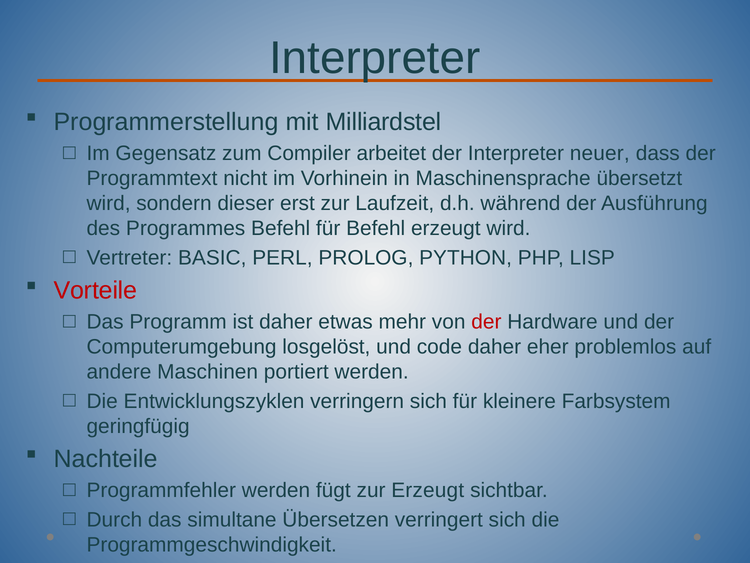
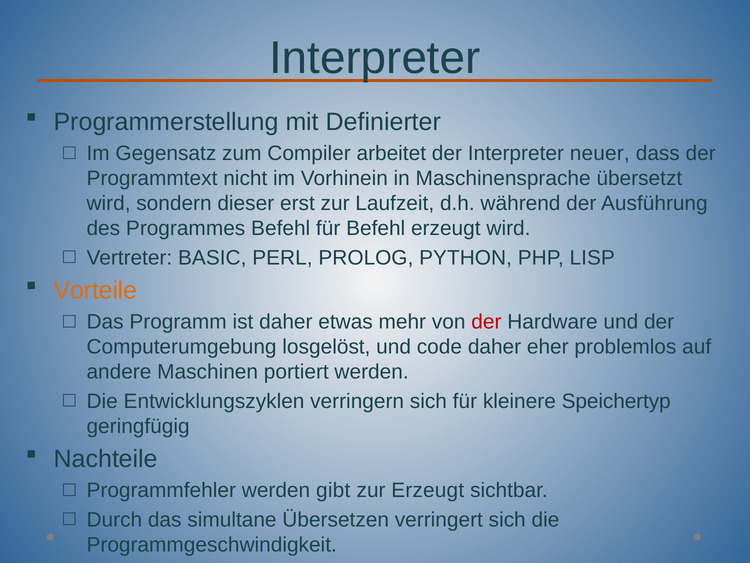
Milliardstel: Milliardstel -> Definierter
Vorteile colour: red -> orange
Farbsystem: Farbsystem -> Speichertyp
fügt: fügt -> gibt
